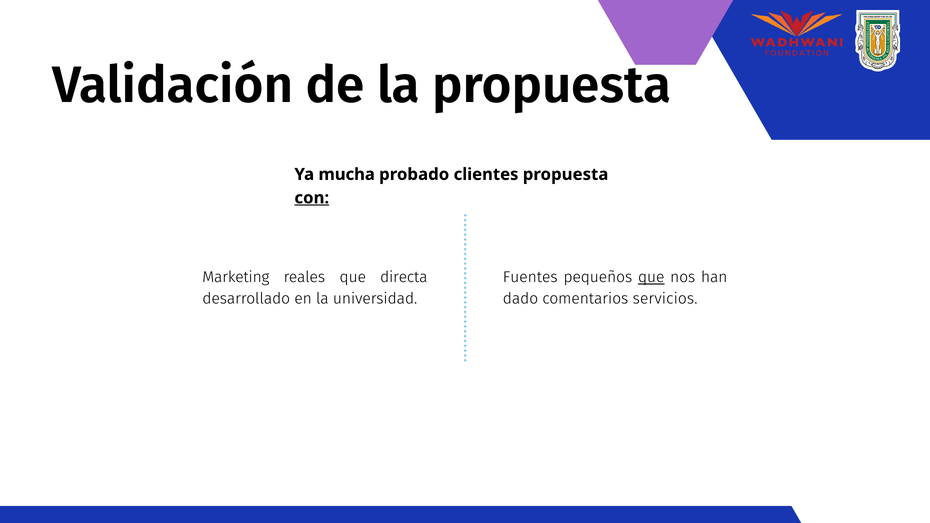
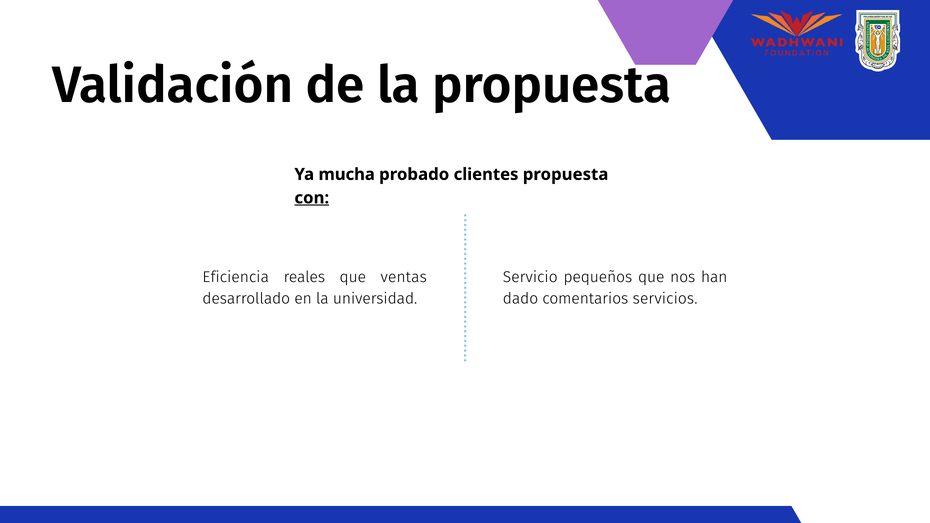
Marketing: Marketing -> Eficiencia
directa: directa -> ventas
Fuentes: Fuentes -> Servicio
que at (651, 277) underline: present -> none
